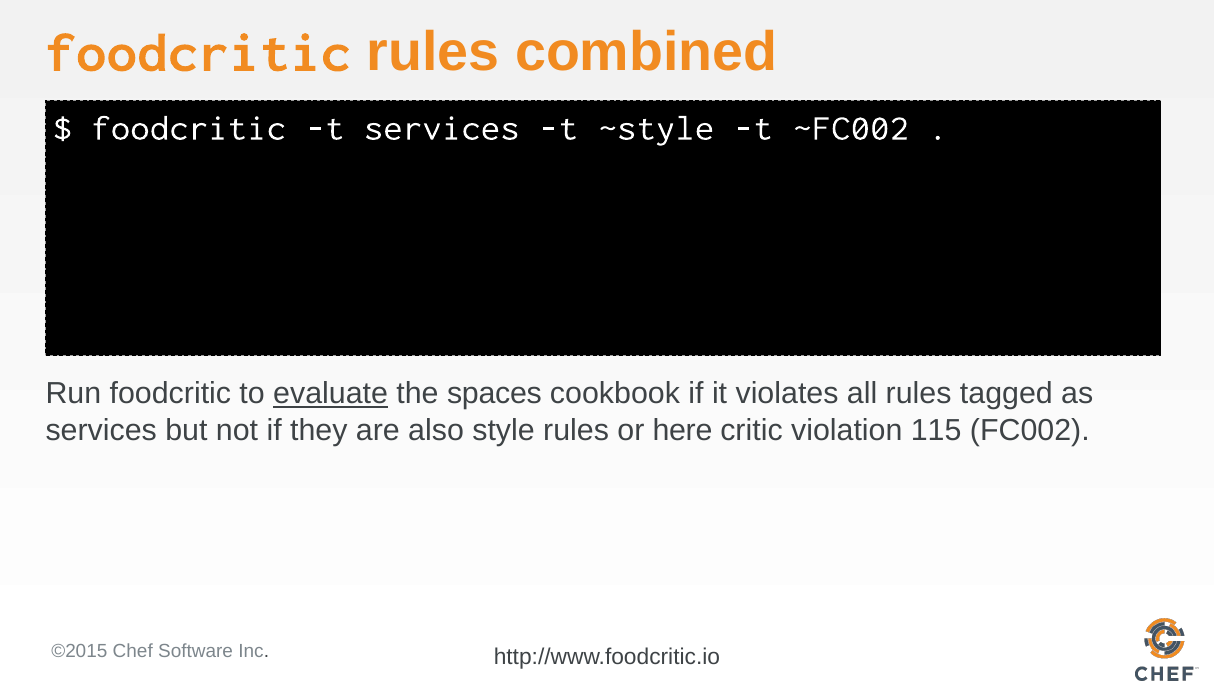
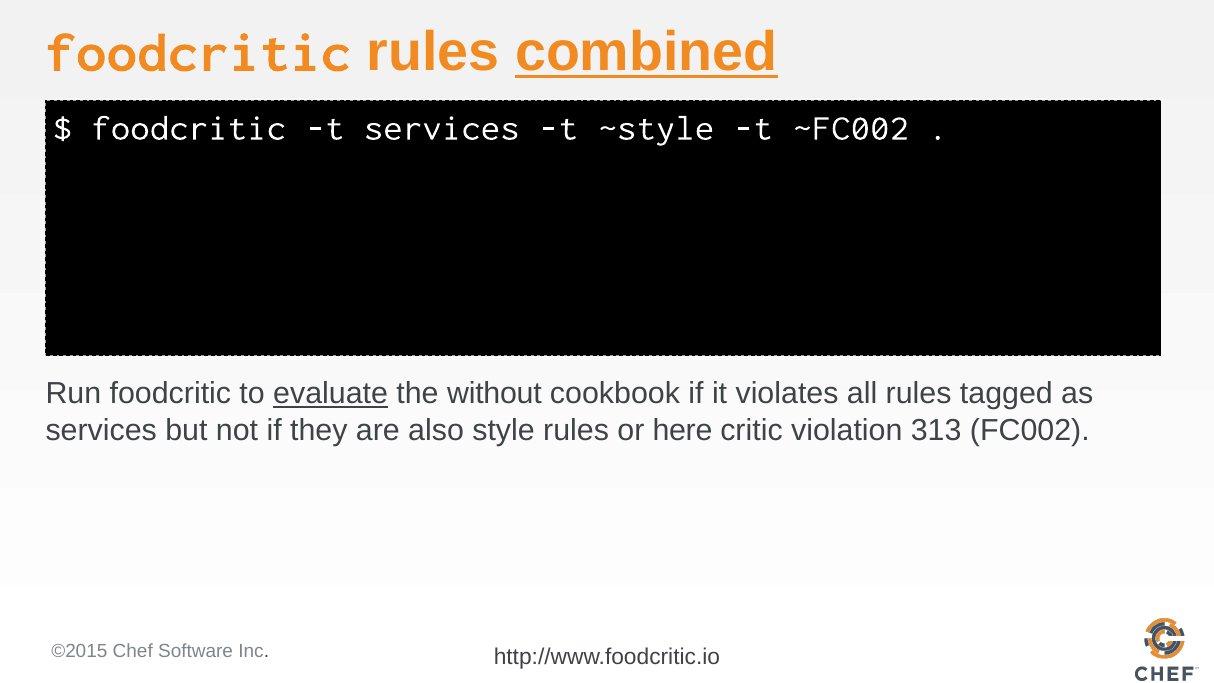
combined underline: none -> present
spaces: spaces -> without
115: 115 -> 313
